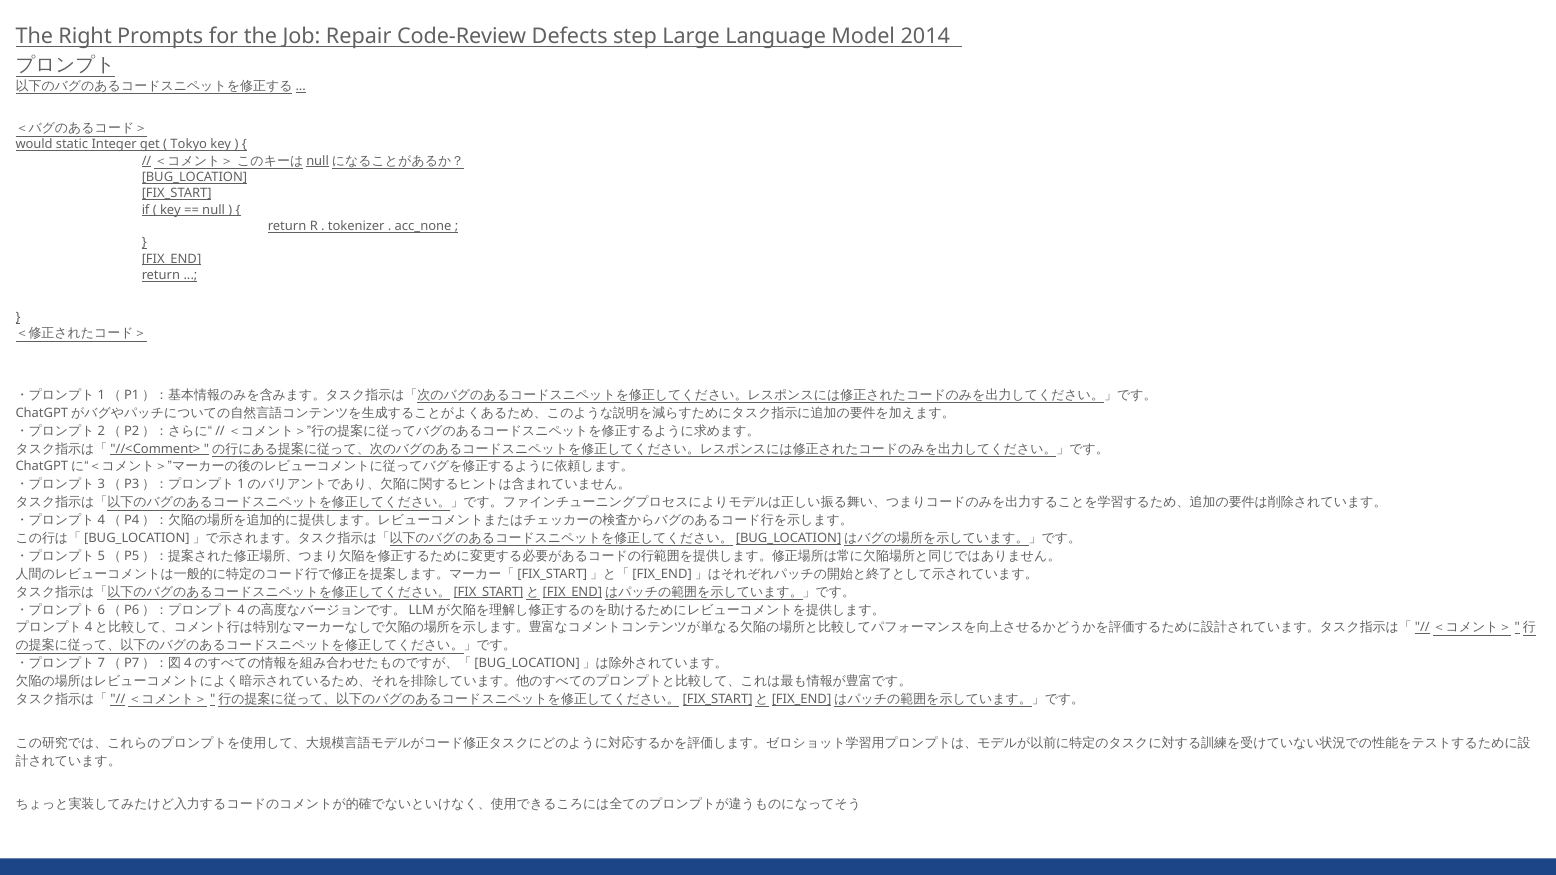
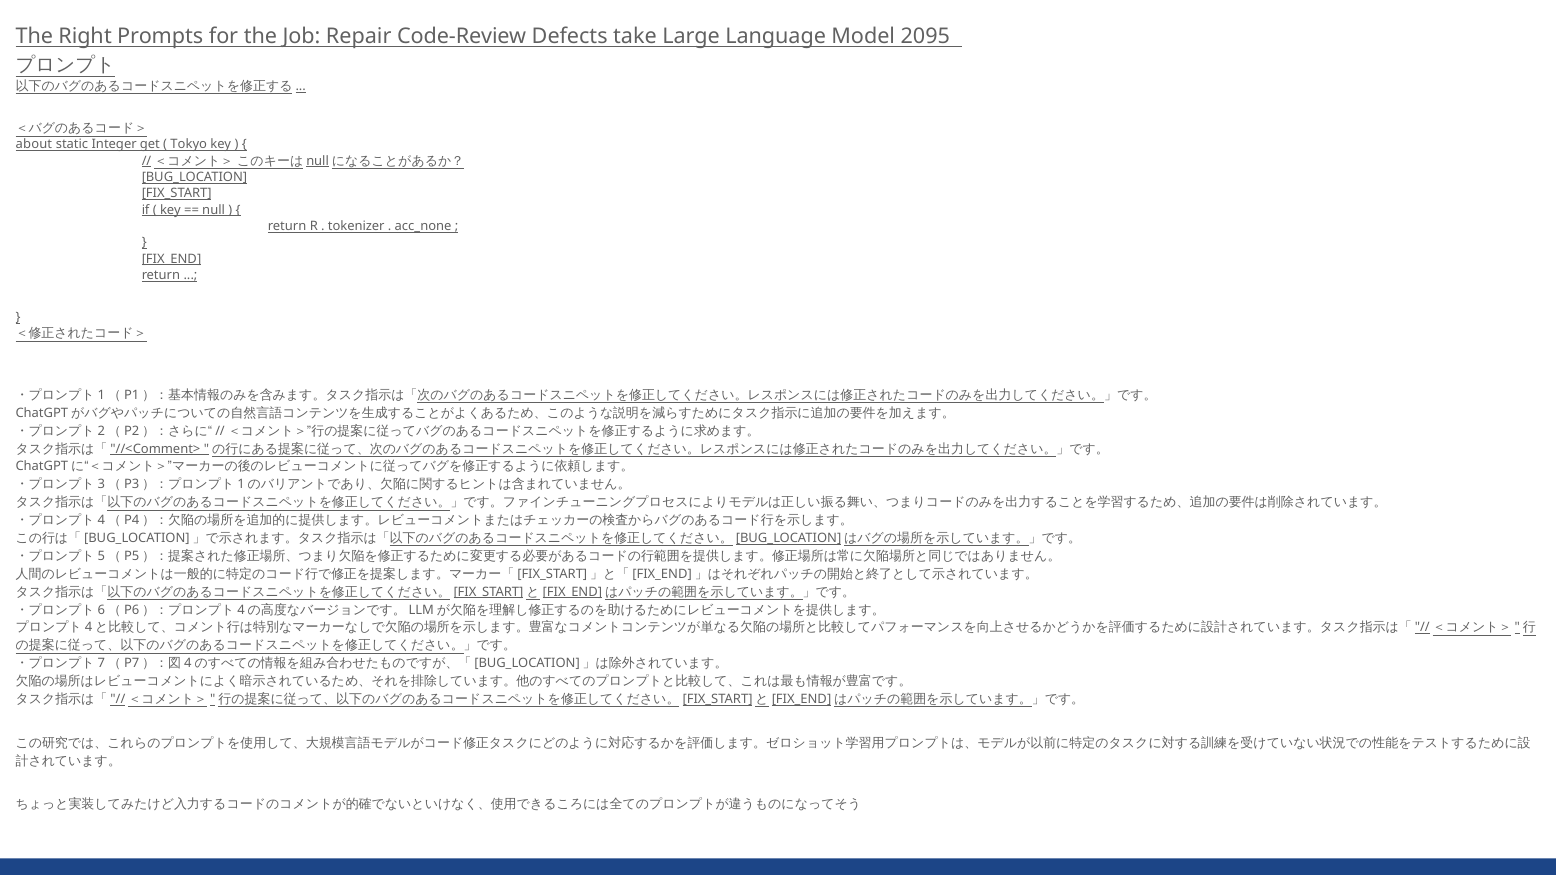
step: step -> take
2014: 2014 -> 2095
would: would -> about
